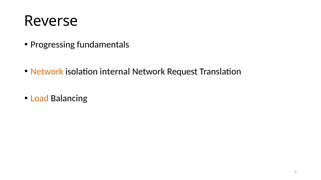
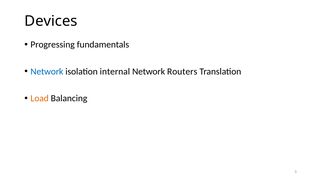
Reverse: Reverse -> Devices
Network at (47, 72) colour: orange -> blue
Request: Request -> Routers
